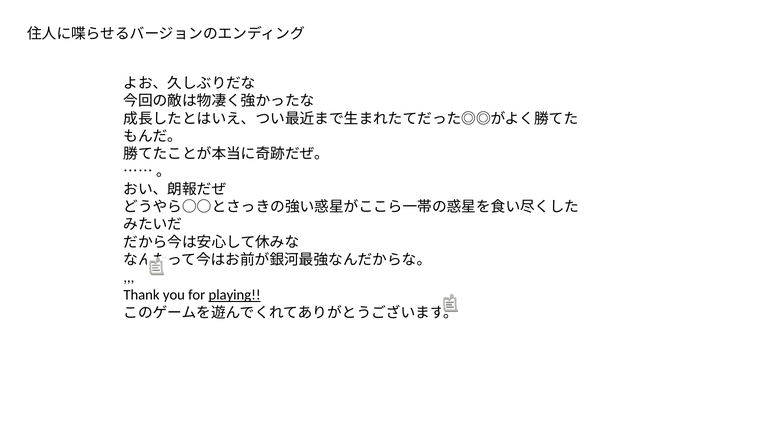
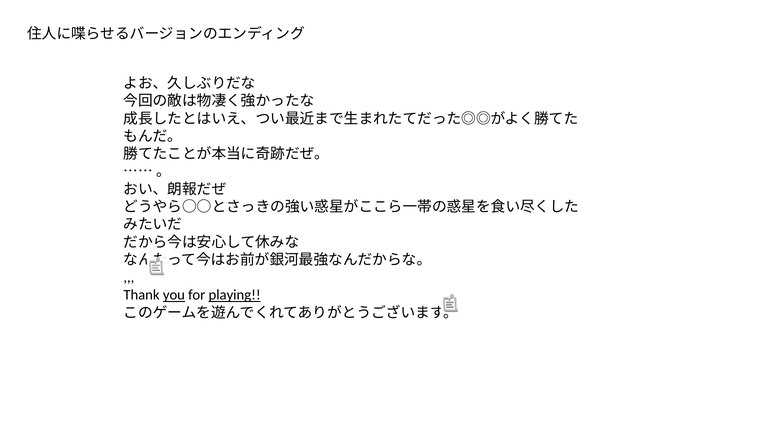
you underline: none -> present
